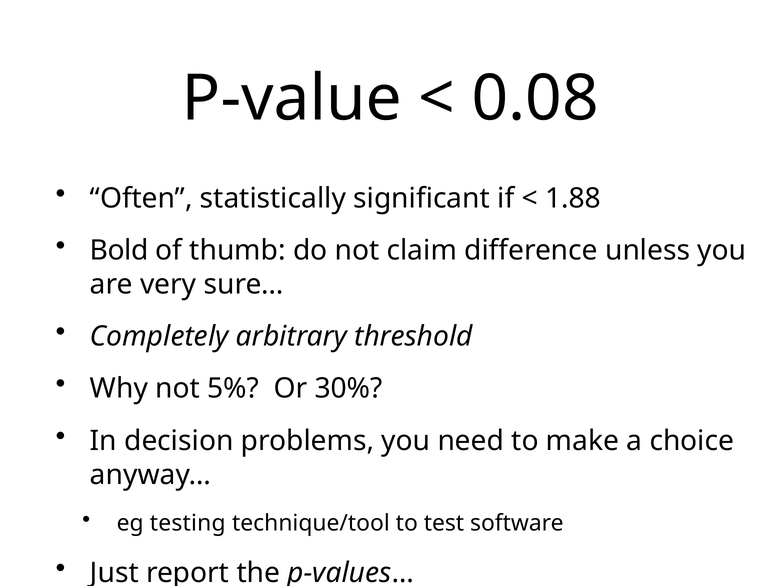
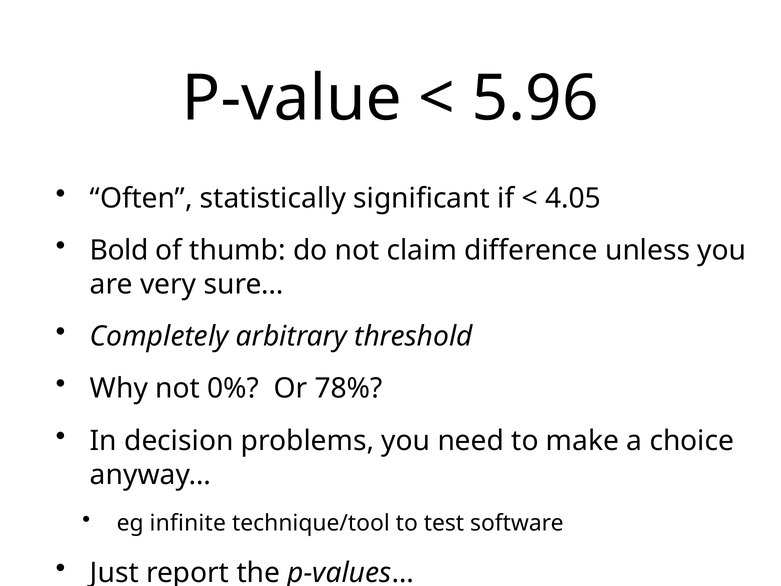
0.08: 0.08 -> 5.96
1.88: 1.88 -> 4.05
5%: 5% -> 0%
30%: 30% -> 78%
testing: testing -> infinite
